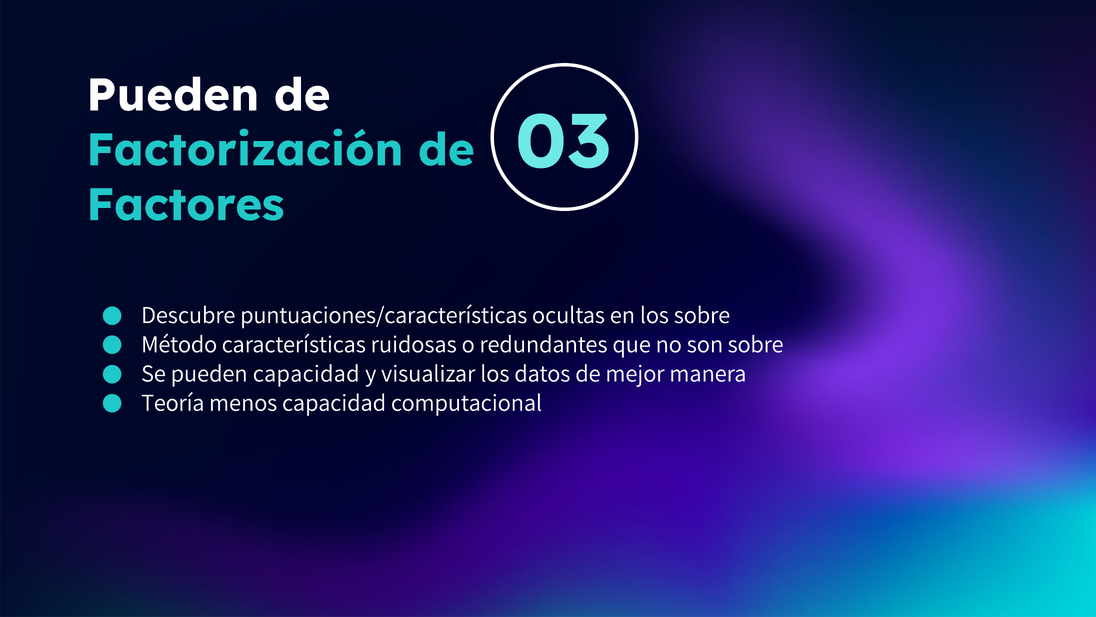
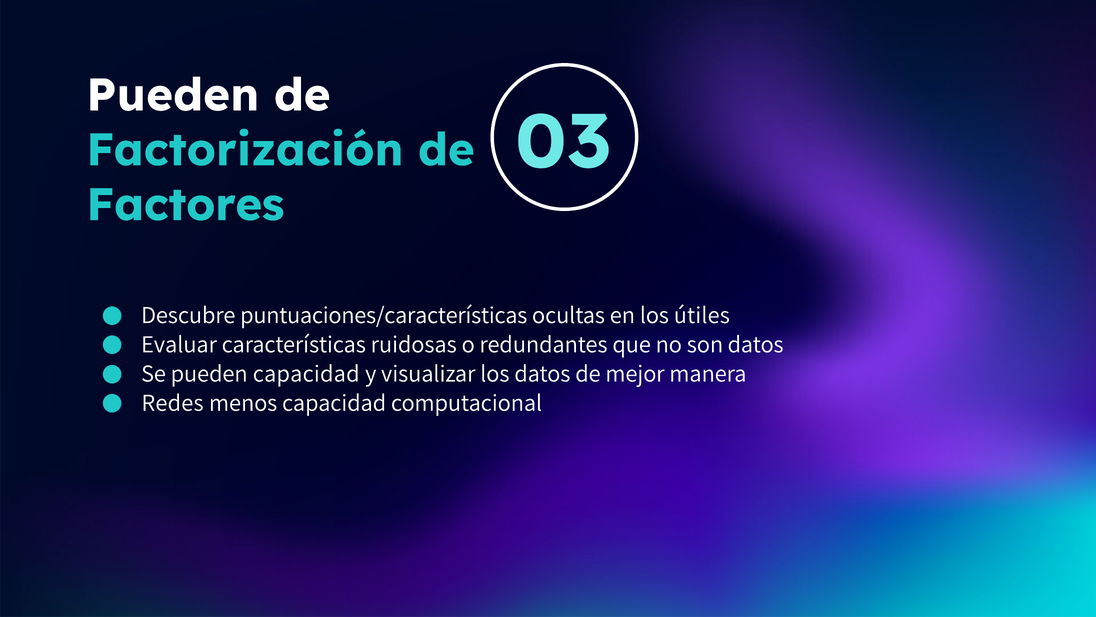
los sobre: sobre -> útiles
Método: Método -> Evaluar
son sobre: sobre -> datos
Teoría: Teoría -> Redes
